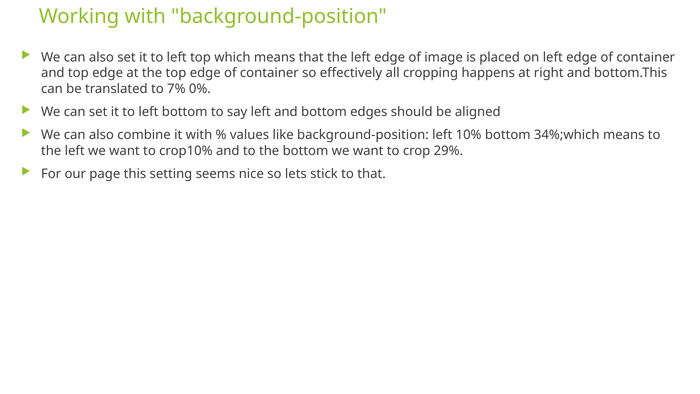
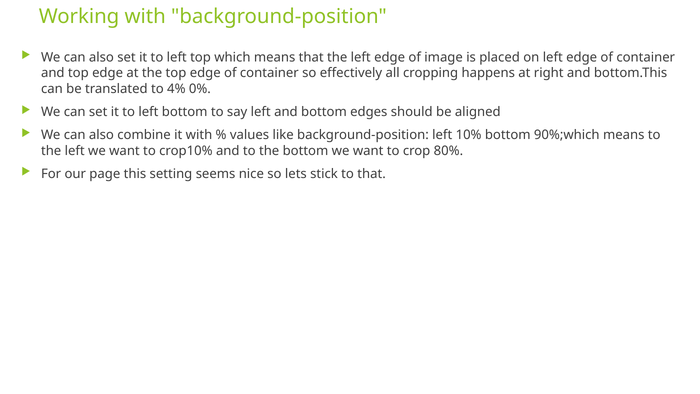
7%: 7% -> 4%
34%;which: 34%;which -> 90%;which
29%: 29% -> 80%
